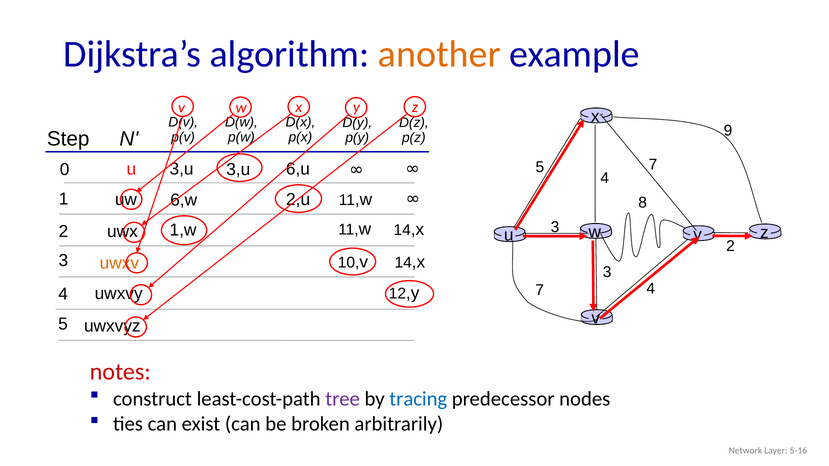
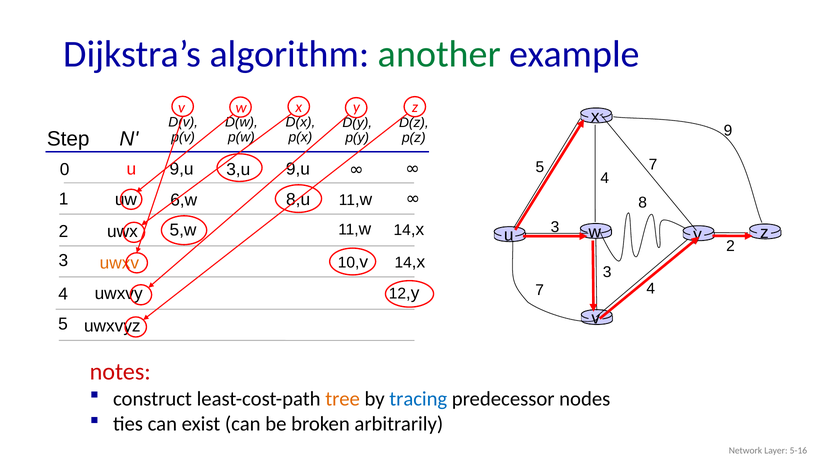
another colour: orange -> green
3,u at (182, 169): 3,u -> 9,u
3,u 6,u: 6,u -> 9,u
2,u: 2,u -> 8,u
1,w: 1,w -> 5,w
tree colour: purple -> orange
